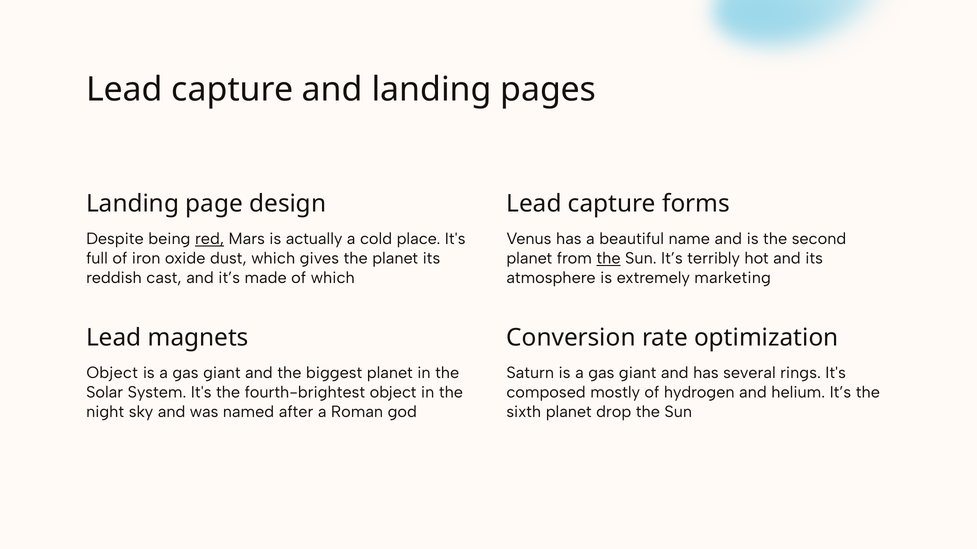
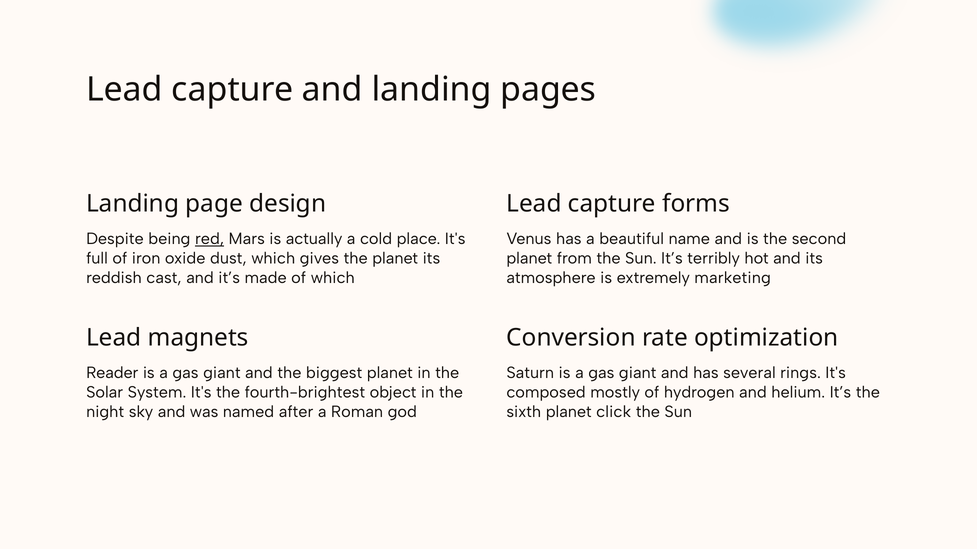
the at (609, 259) underline: present -> none
Object at (112, 373): Object -> Reader
drop: drop -> click
